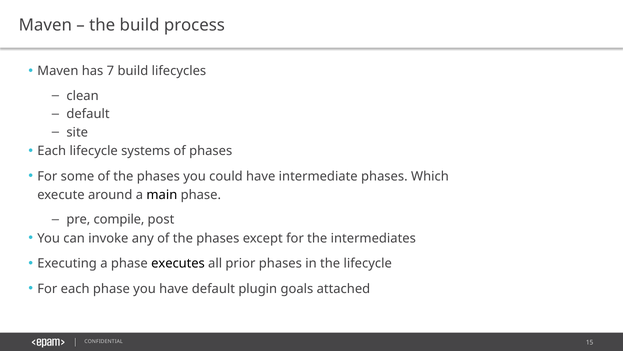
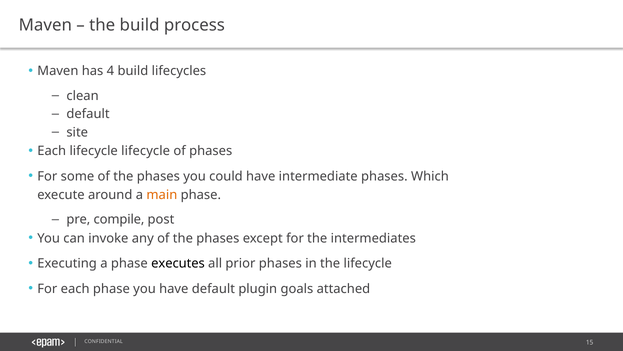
7: 7 -> 4
lifecycle systems: systems -> lifecycle
main colour: black -> orange
